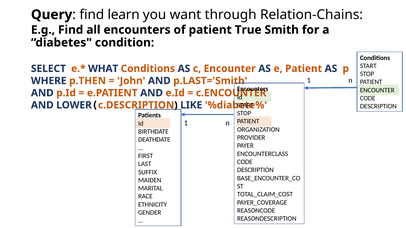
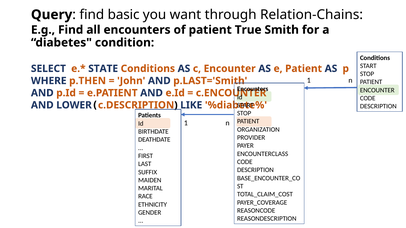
learn: learn -> basic
WHAT: WHAT -> STATE
